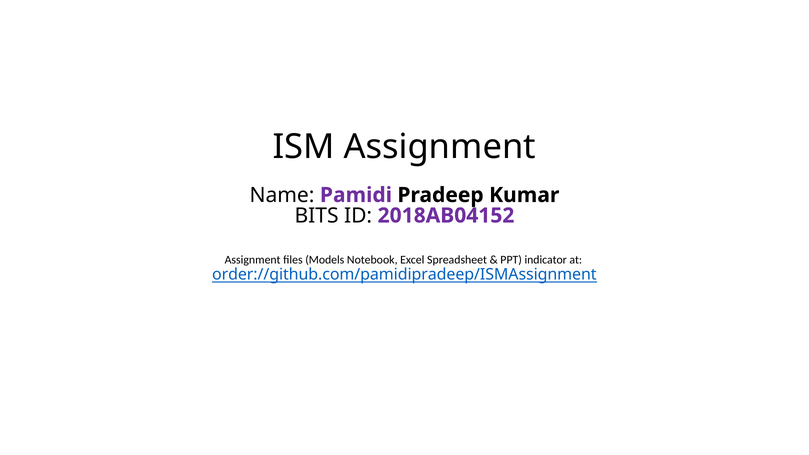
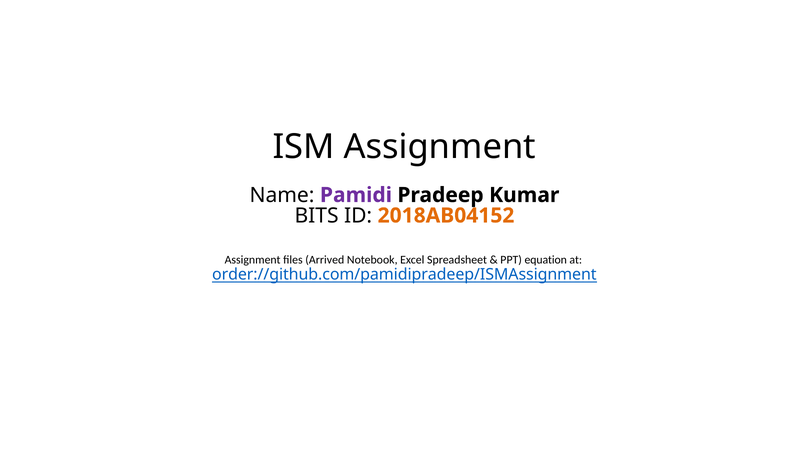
2018AB04152 colour: purple -> orange
Models: Models -> Arrived
indicator: indicator -> equation
